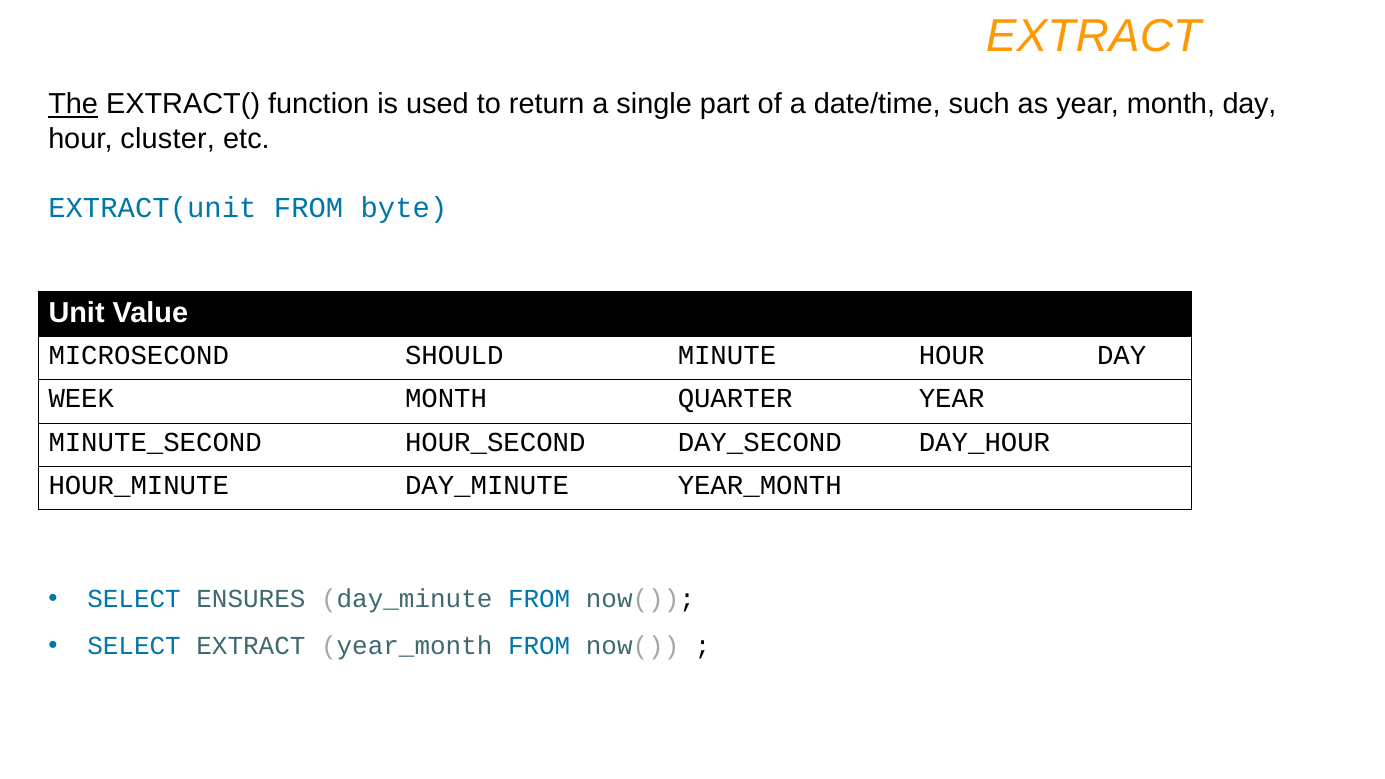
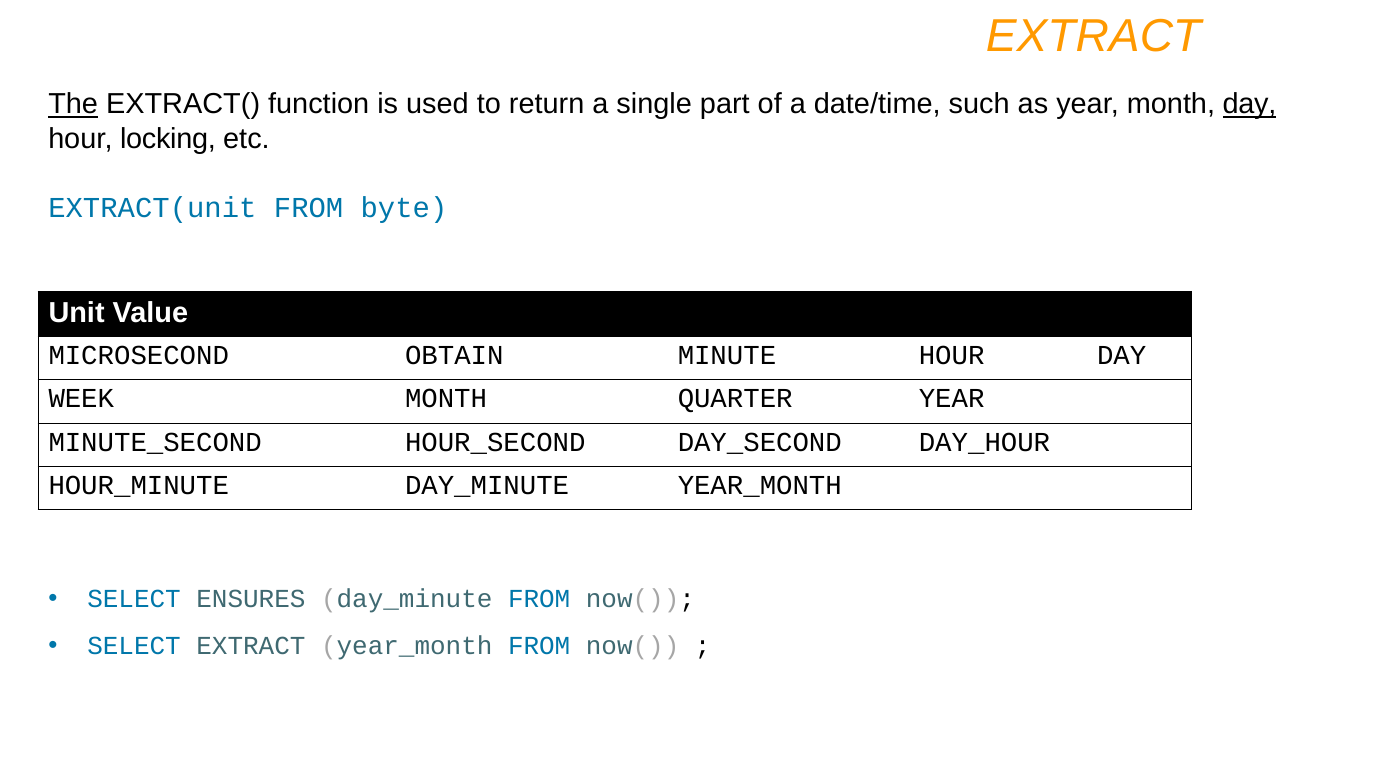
day at (1249, 104) underline: none -> present
cluster: cluster -> locking
SHOULD: SHOULD -> OBTAIN
